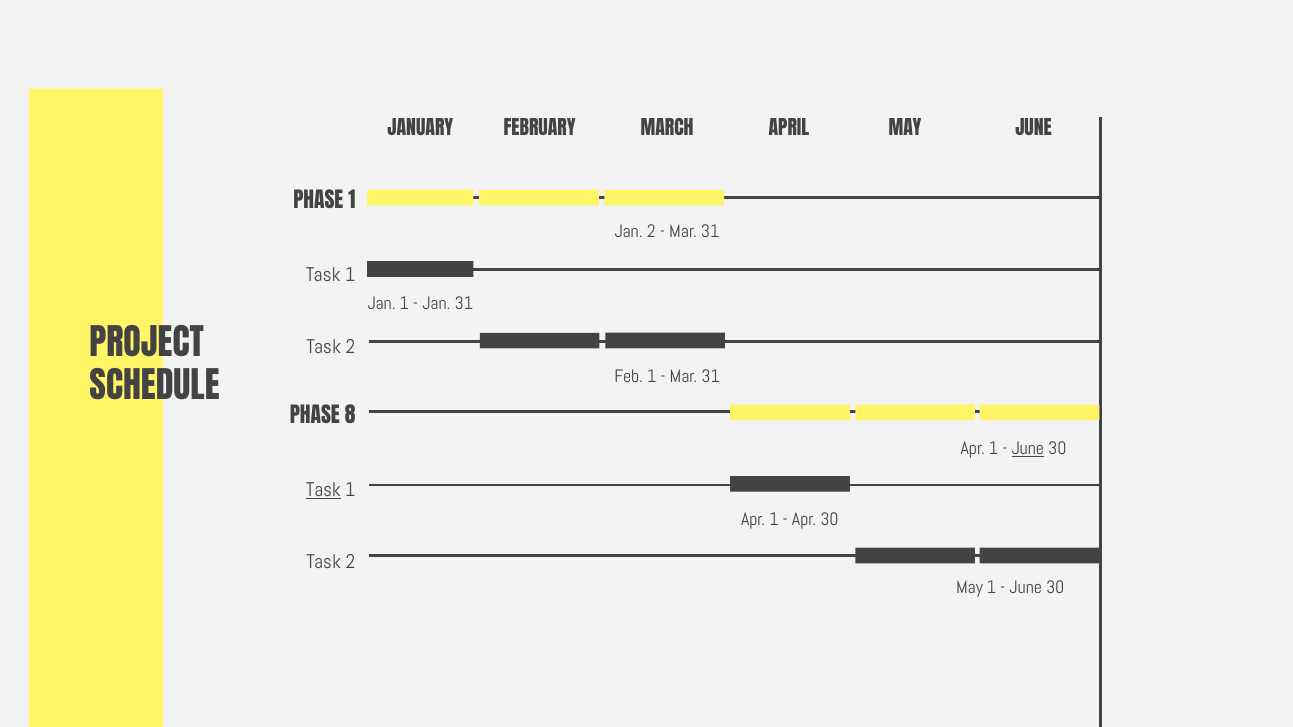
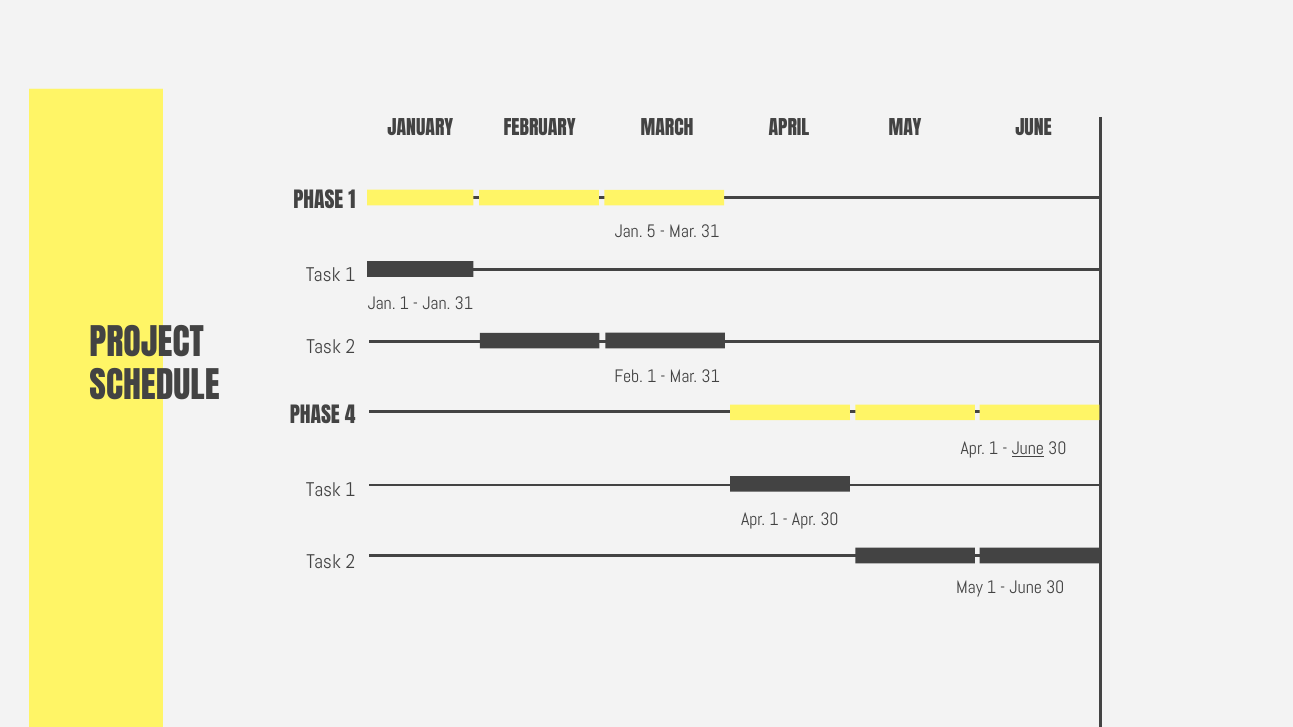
Jan 2: 2 -> 5
8: 8 -> 4
Task at (323, 490) underline: present -> none
